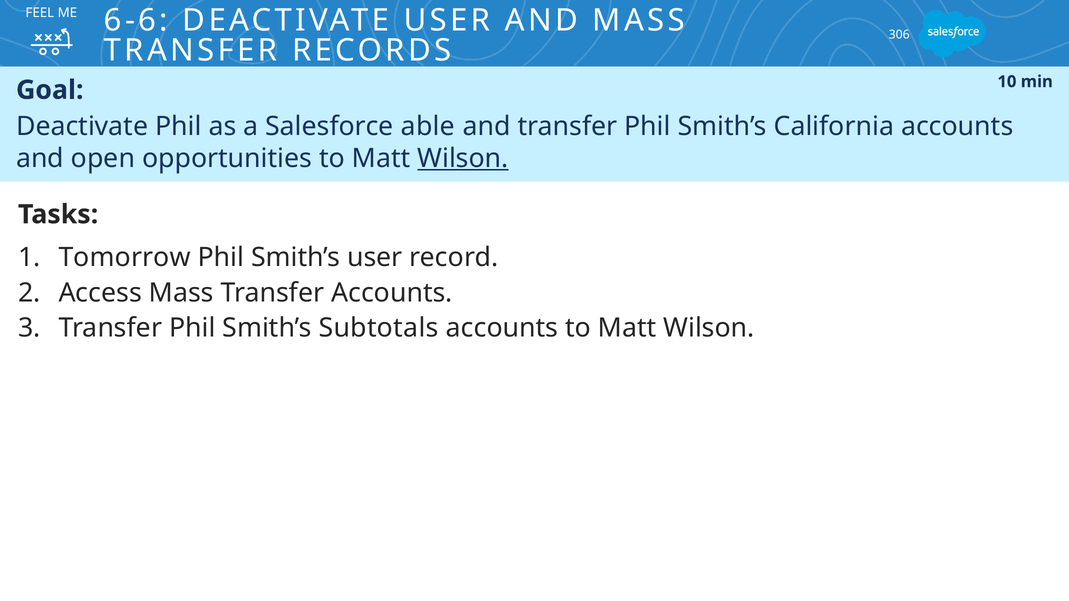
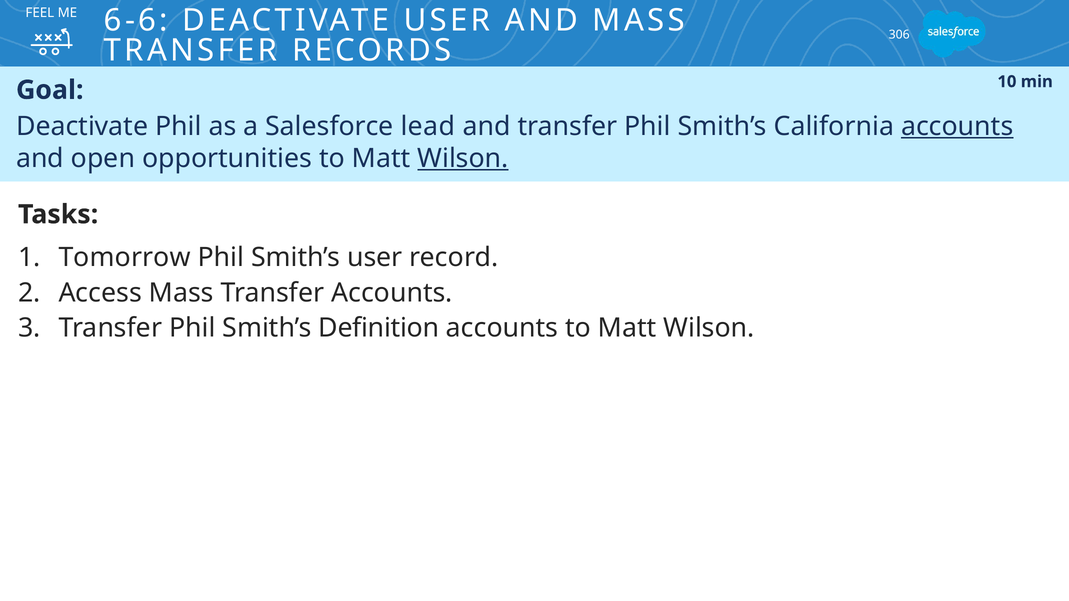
able: able -> lead
accounts at (957, 126) underline: none -> present
Subtotals: Subtotals -> Definition
